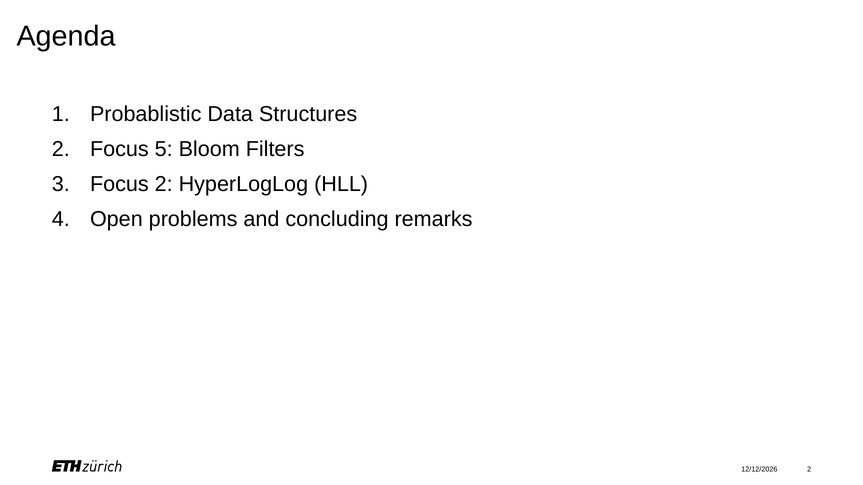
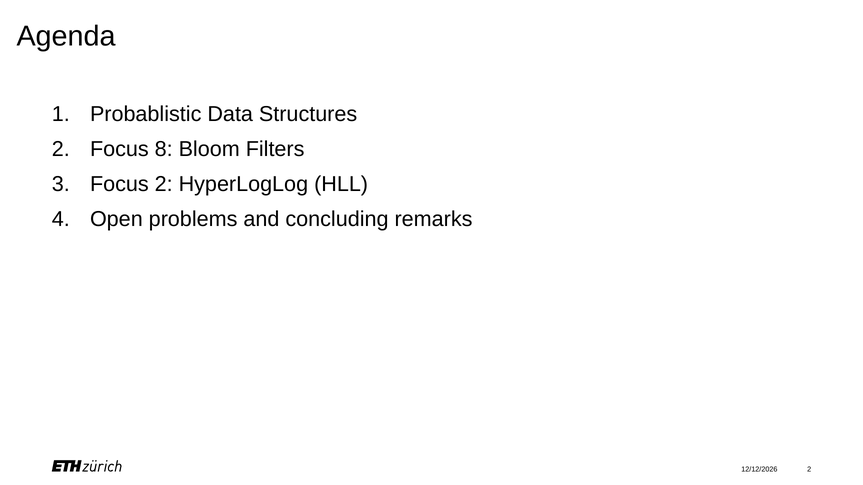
5: 5 -> 8
